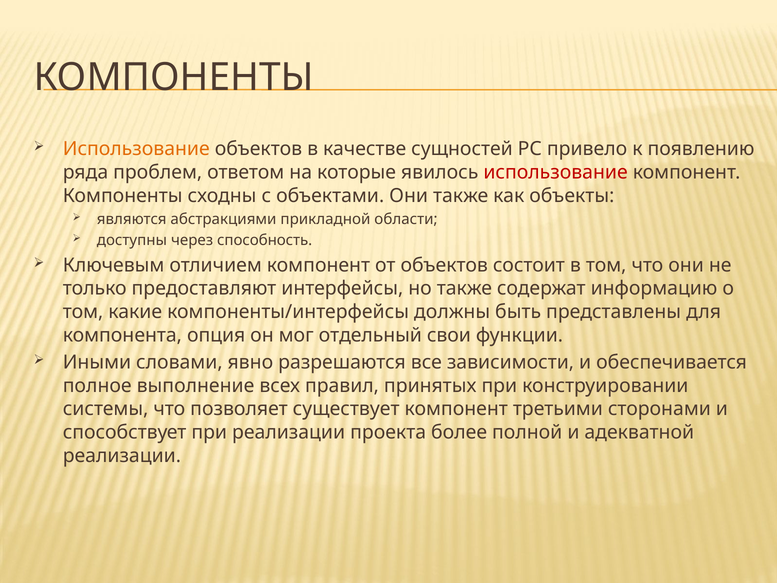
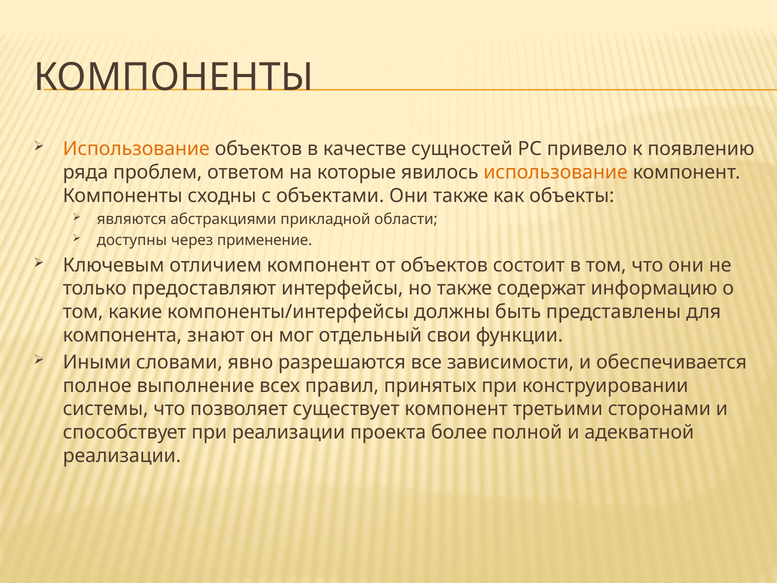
использование at (556, 172) colour: red -> orange
способность: способность -> применение
опция: опция -> знают
